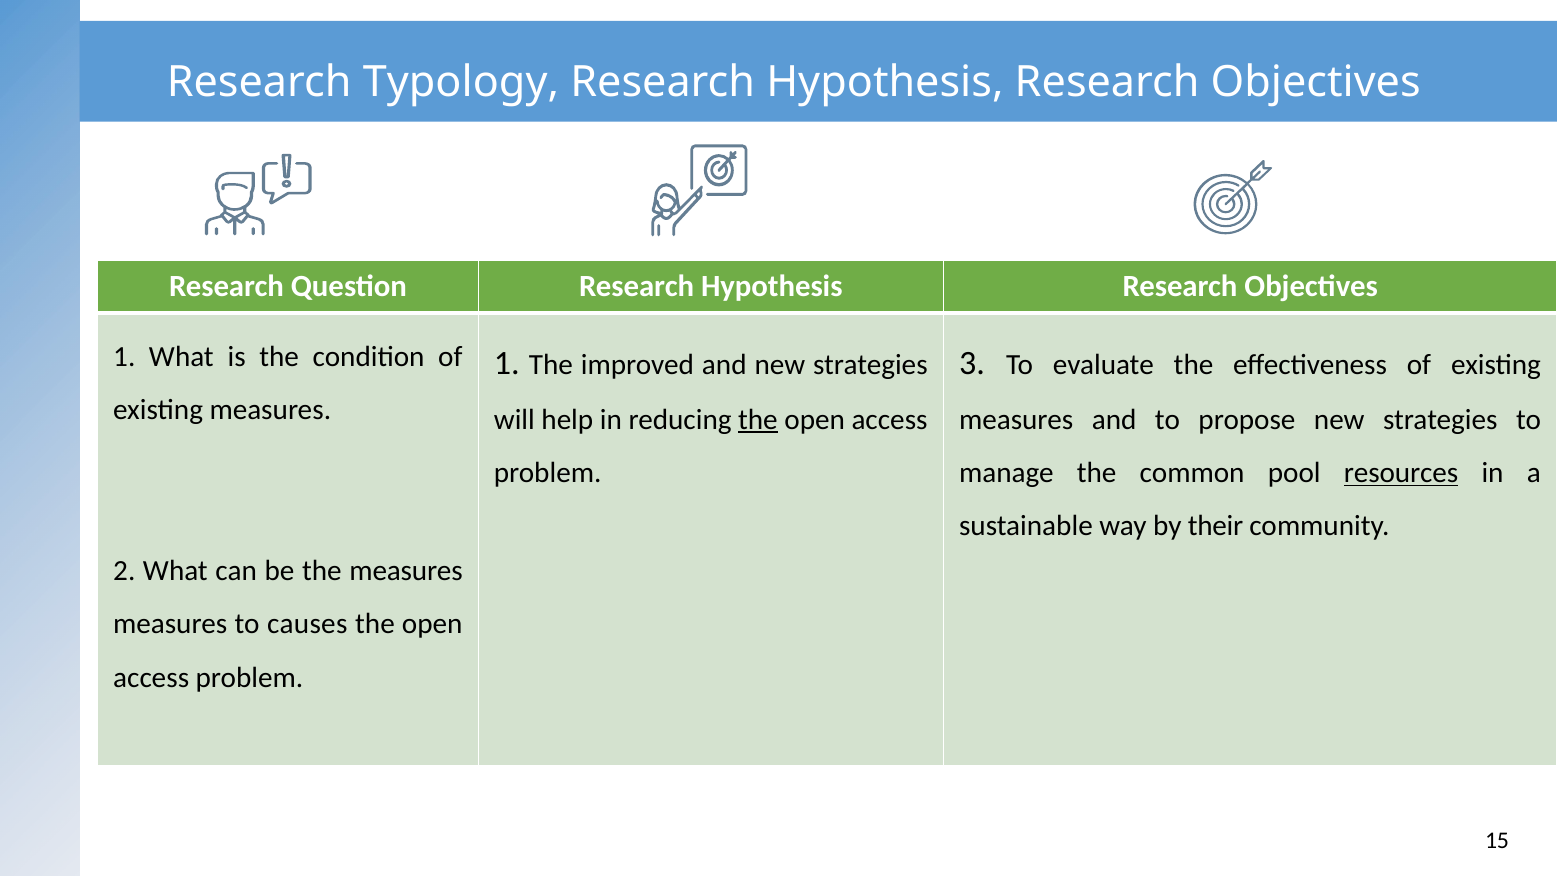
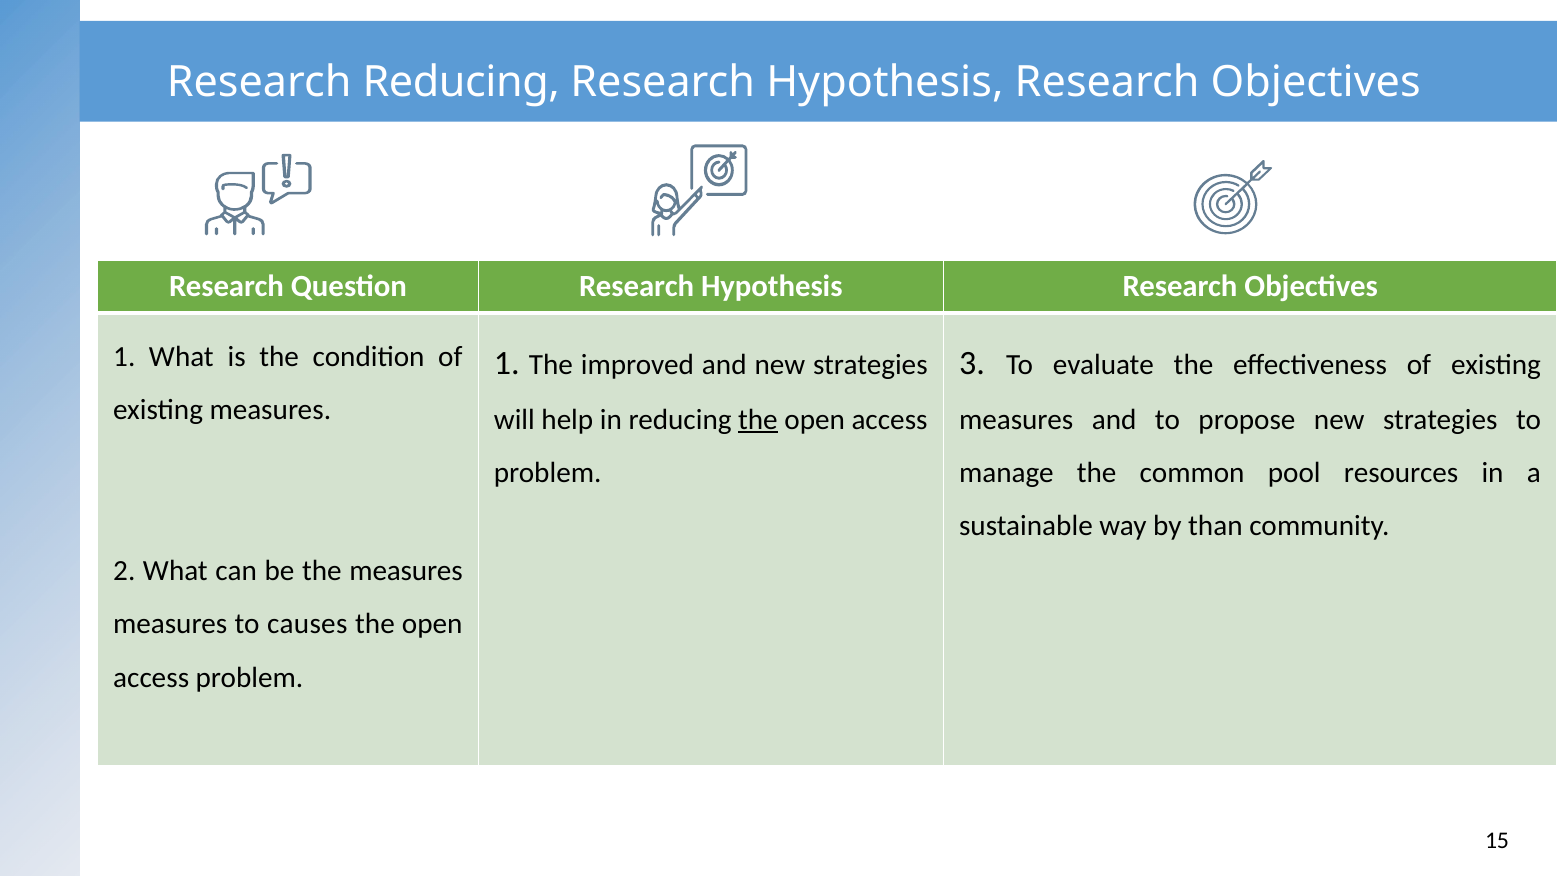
Research Typology: Typology -> Reducing
resources underline: present -> none
their: their -> than
